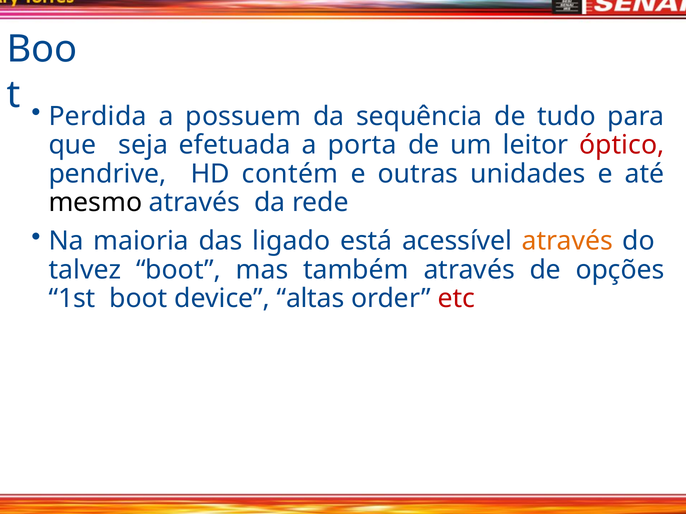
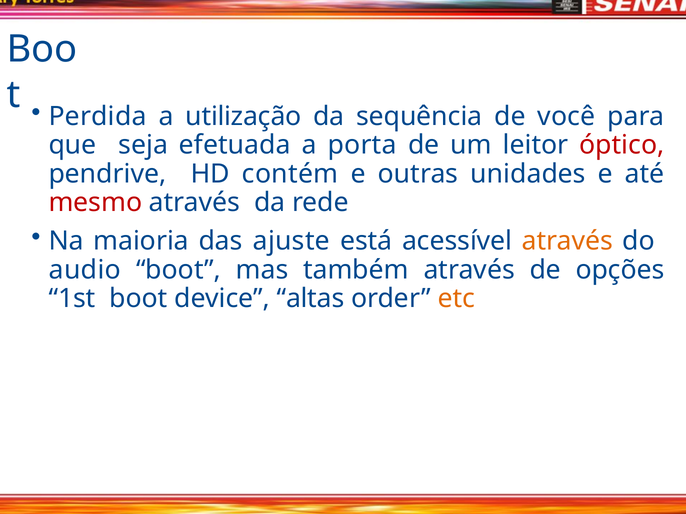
possuem: possuem -> utilização
tudo: tudo -> você
mesmo colour: black -> red
ligado: ligado -> ajuste
talvez: talvez -> audio
etc colour: red -> orange
